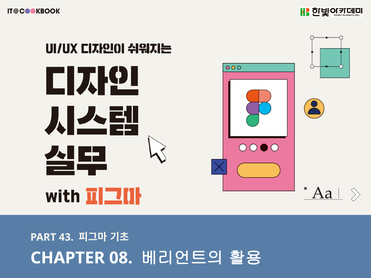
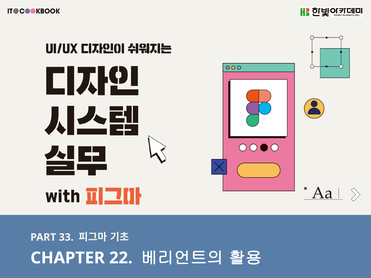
43: 43 -> 33
08: 08 -> 22
